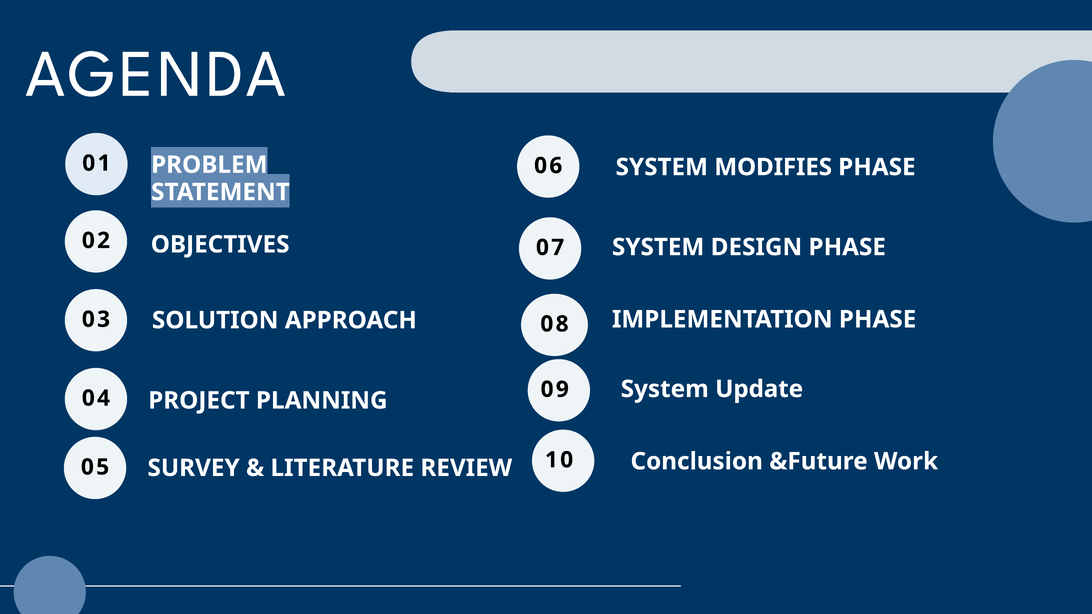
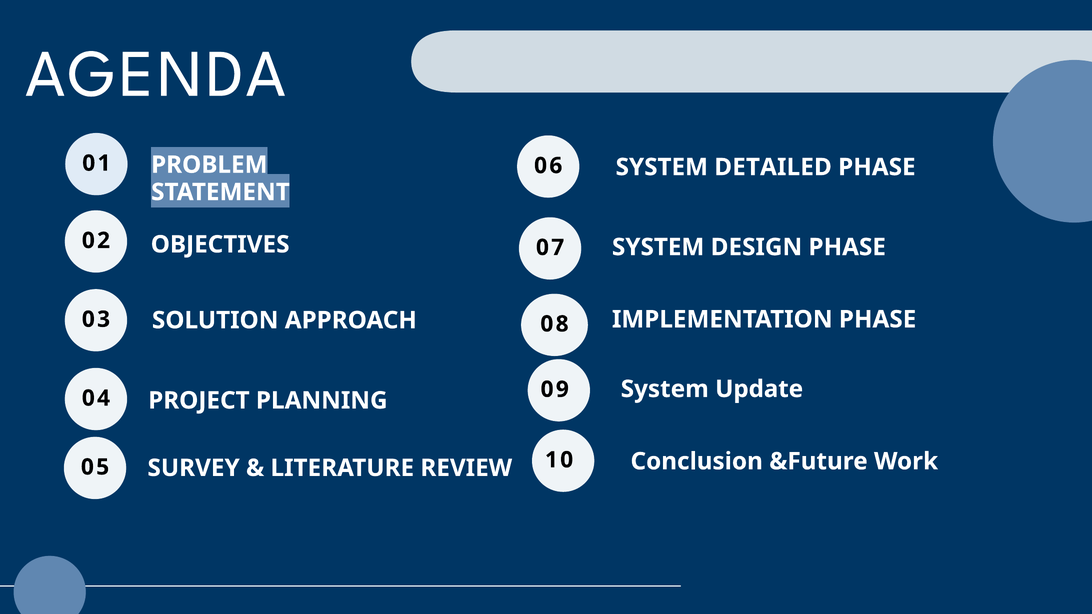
MODIFIES: MODIFIES -> DETAILED
